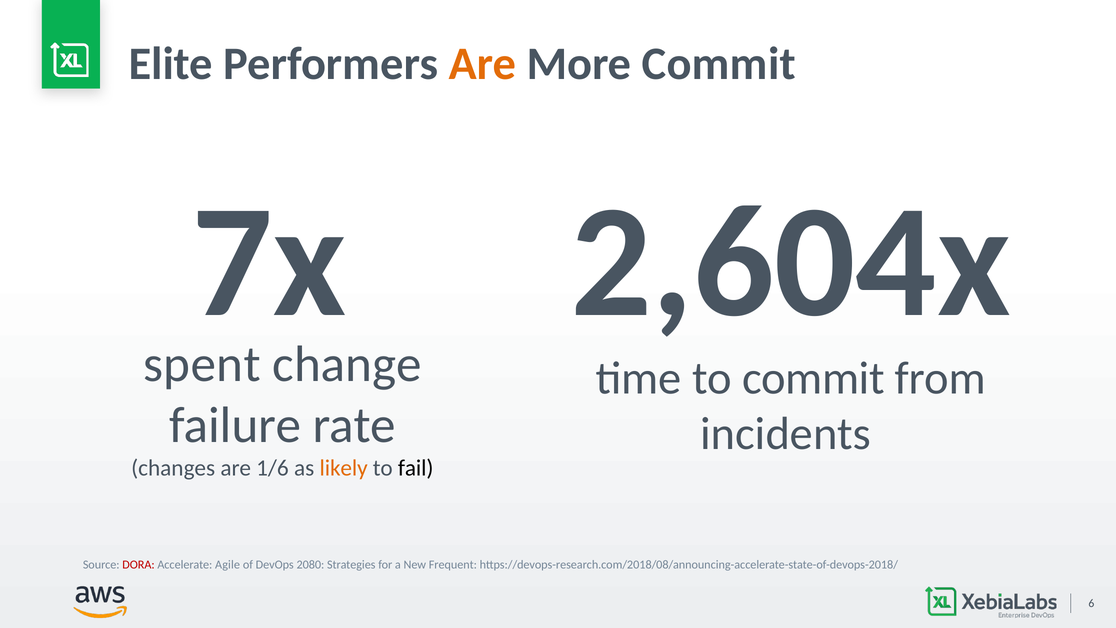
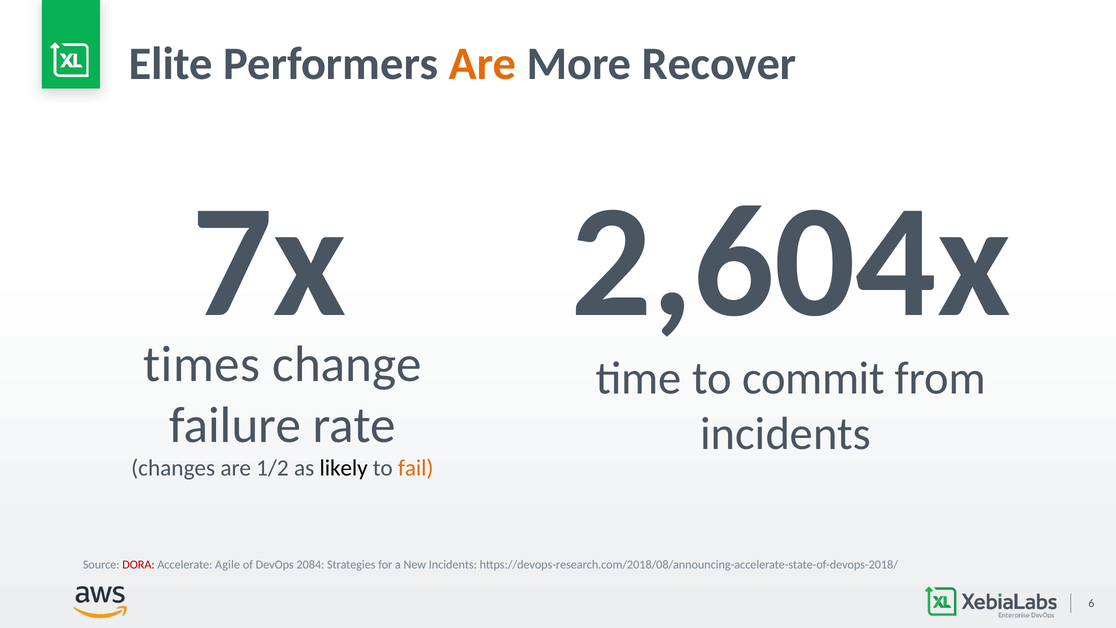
More Commit: Commit -> Recover
spent: spent -> times
1/6: 1/6 -> 1/2
likely colour: orange -> black
fail colour: black -> orange
2080: 2080 -> 2084
New Frequent: Frequent -> Incidents
